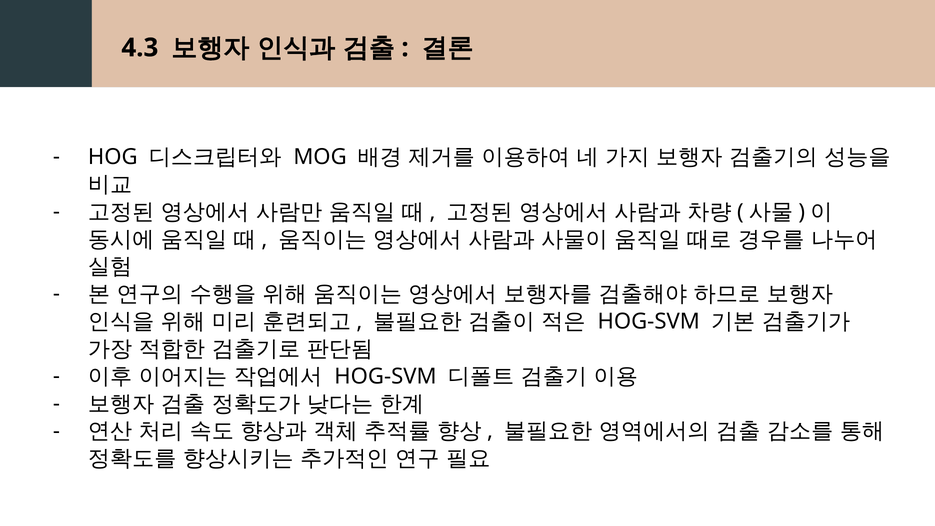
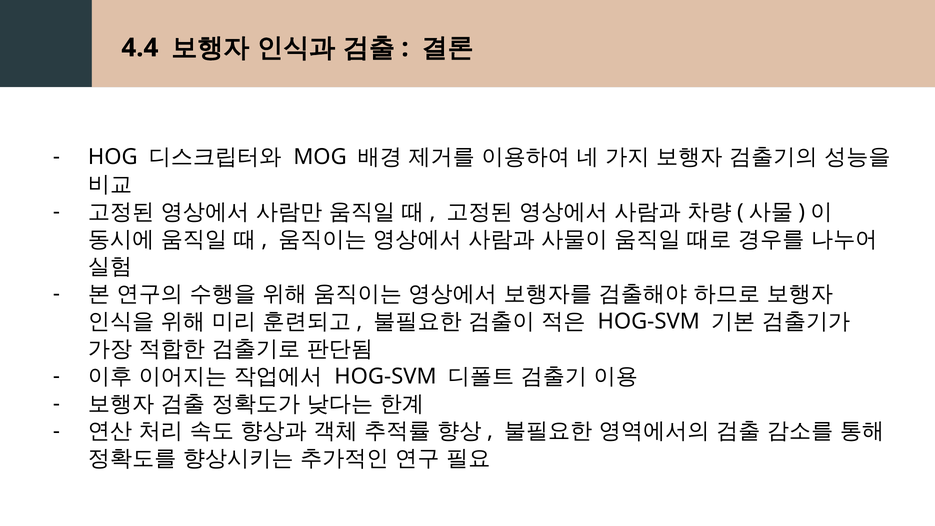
4.3: 4.3 -> 4.4
